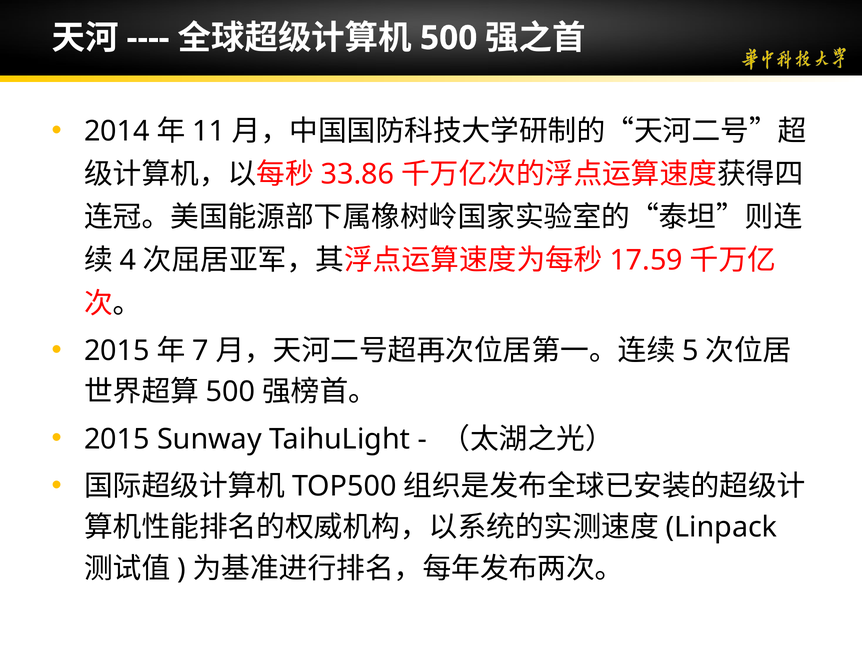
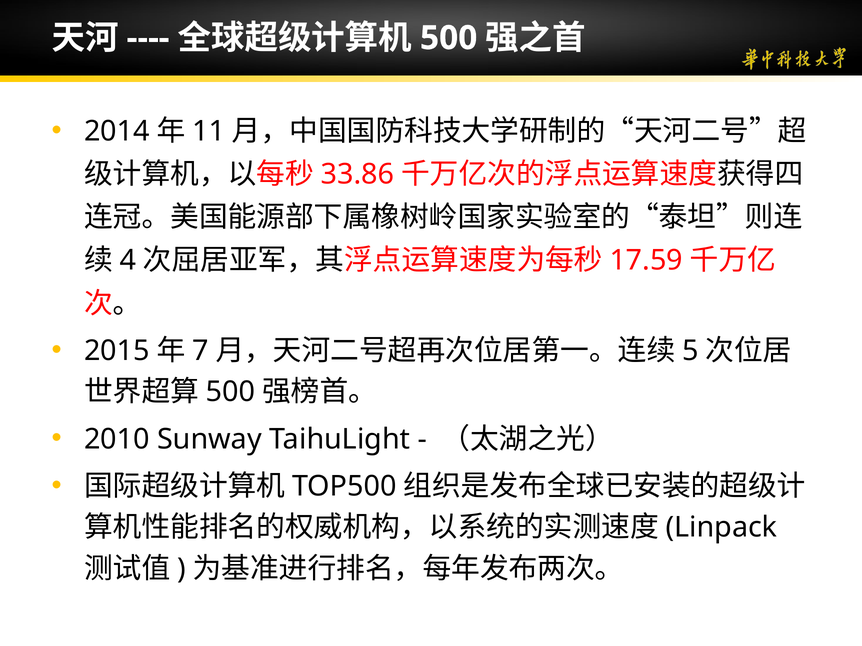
2015 at (117, 439): 2015 -> 2010
